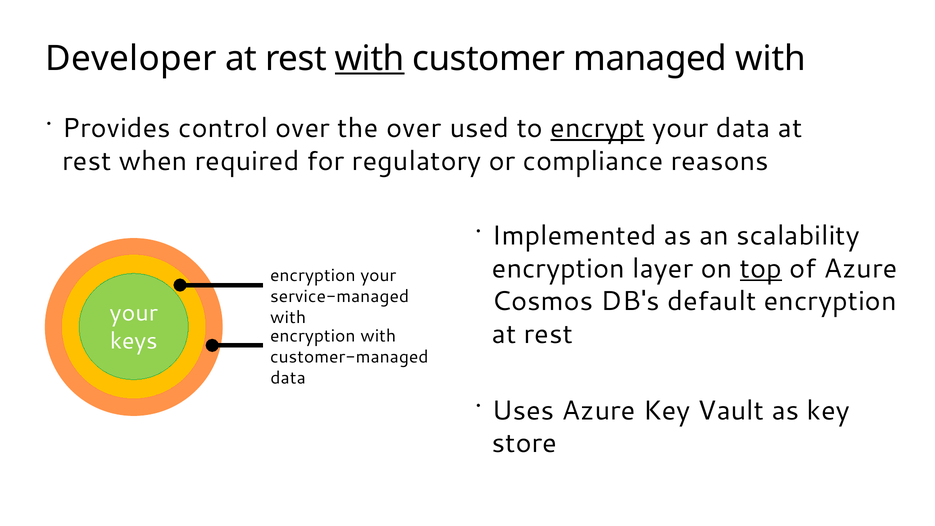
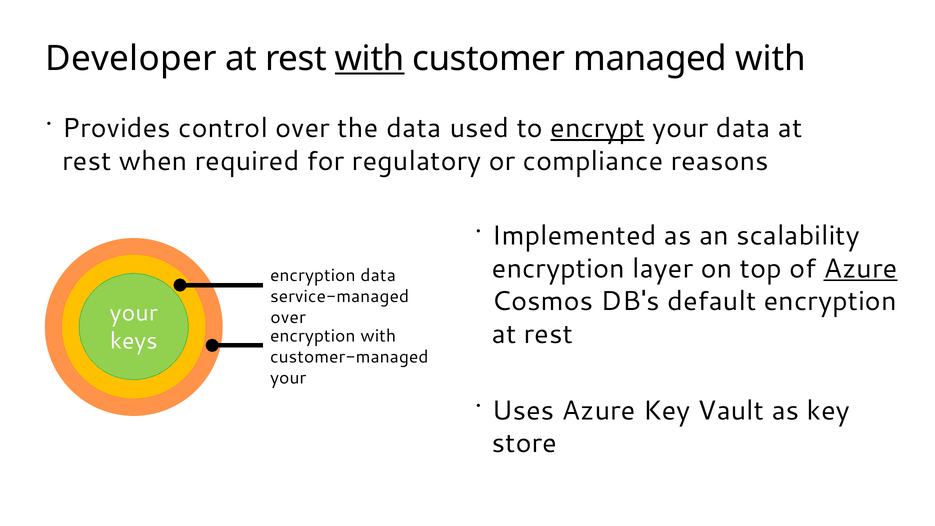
the over: over -> data
top underline: present -> none
Azure at (861, 269) underline: none -> present
encryption your: your -> data
with at (288, 318): with -> over
data at (288, 378): data -> your
